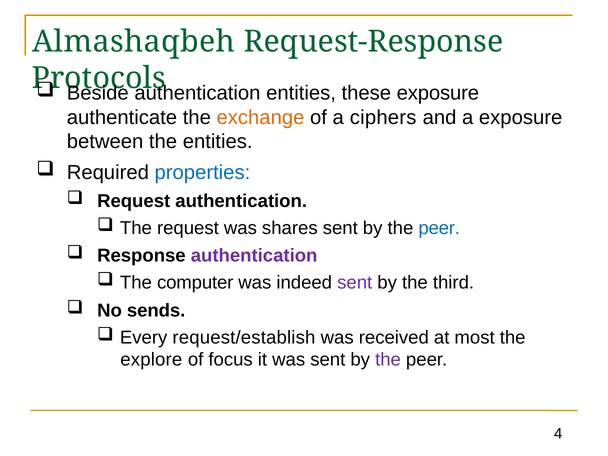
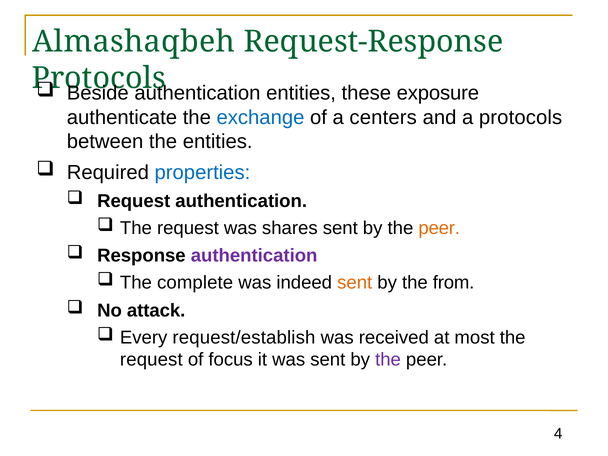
exchange colour: orange -> blue
ciphers: ciphers -> centers
a exposure: exposure -> protocols
peer at (439, 228) colour: blue -> orange
computer: computer -> complete
sent at (355, 283) colour: purple -> orange
third: third -> from
sends: sends -> attack
explore at (151, 360): explore -> request
